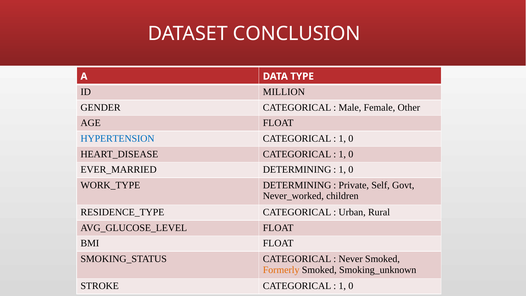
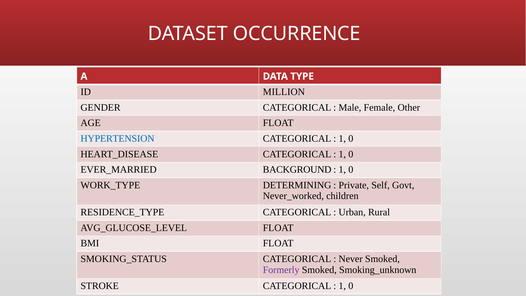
CONCLUSION: CONCLUSION -> OCCURRENCE
DETERMINING at (297, 170): DETERMINING -> BACKGROUND
Formerly colour: orange -> purple
